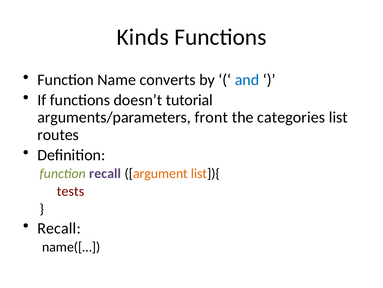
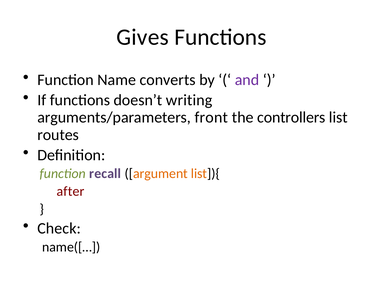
Kinds: Kinds -> Gives
and colour: blue -> purple
tutorial: tutorial -> writing
categories: categories -> controllers
tests: tests -> after
Recall at (59, 228): Recall -> Check
